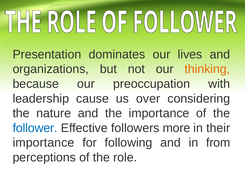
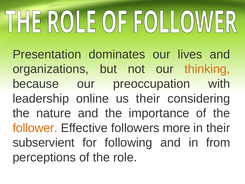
cause: cause -> online
us over: over -> their
follower colour: blue -> orange
importance at (43, 143): importance -> subservient
